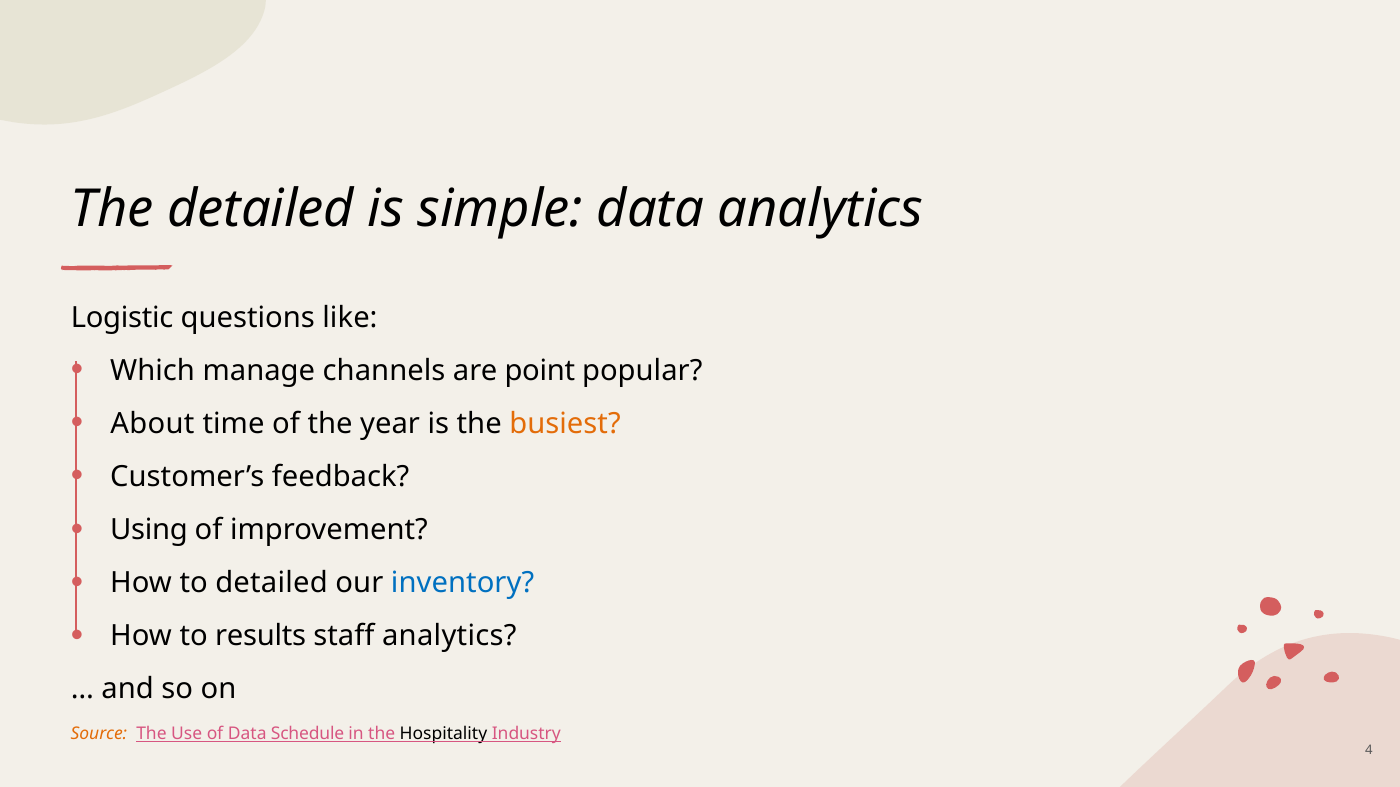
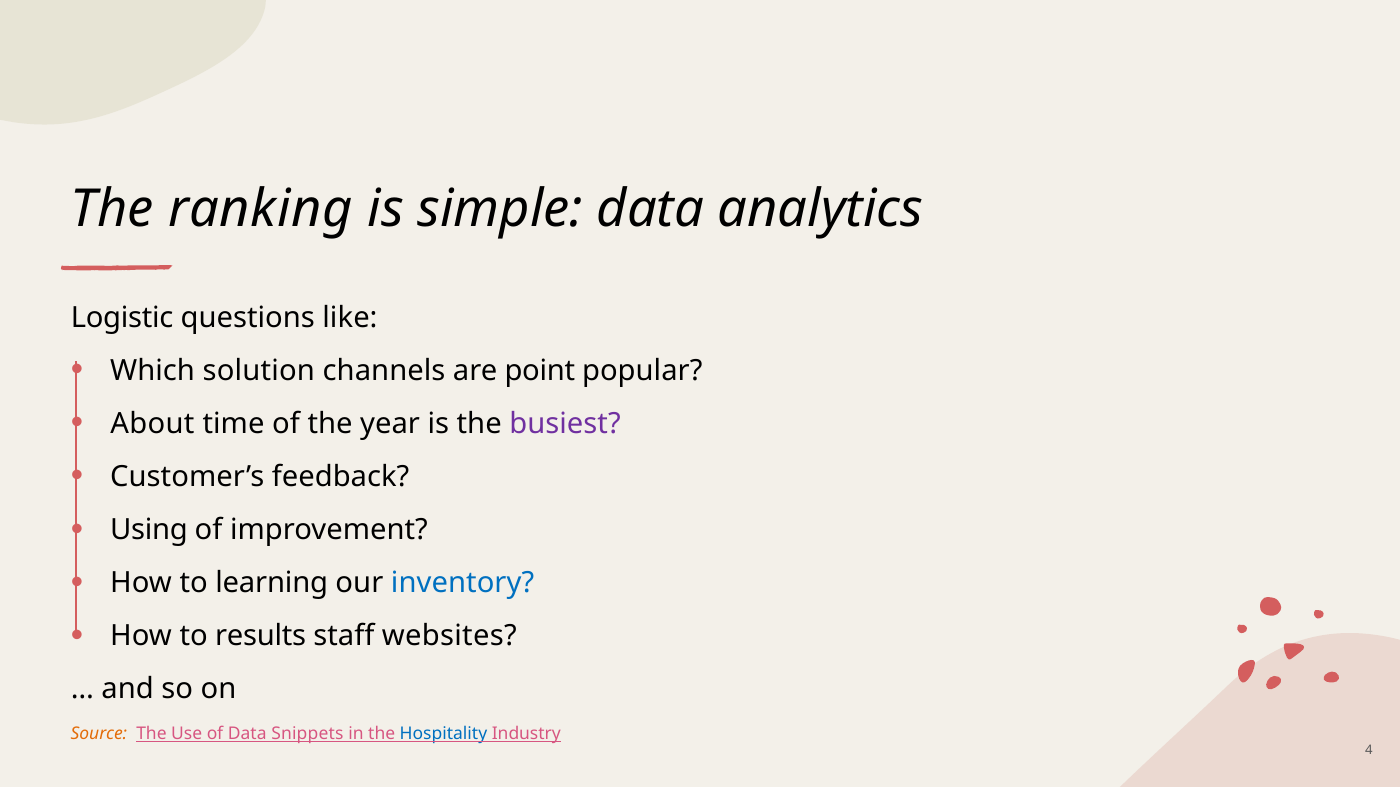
The detailed: detailed -> ranking
manage: manage -> solution
busiest colour: orange -> purple
to detailed: detailed -> learning
staff analytics: analytics -> websites
Schedule: Schedule -> Snippets
Hospitality colour: black -> blue
